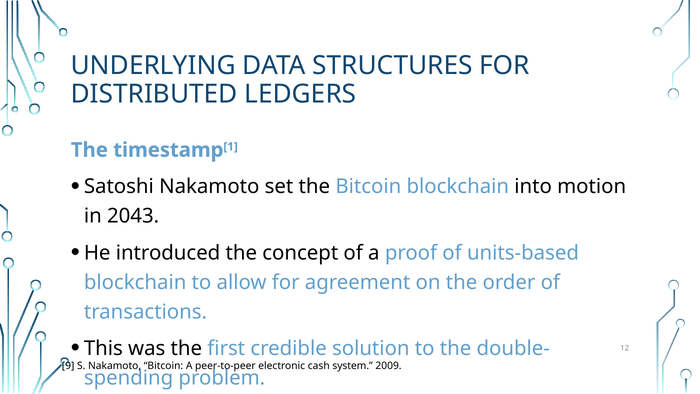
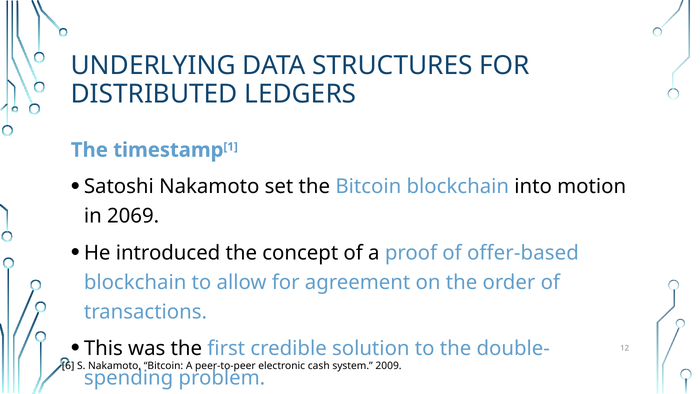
2043: 2043 -> 2069
units-based: units-based -> offer-based
9: 9 -> 6
